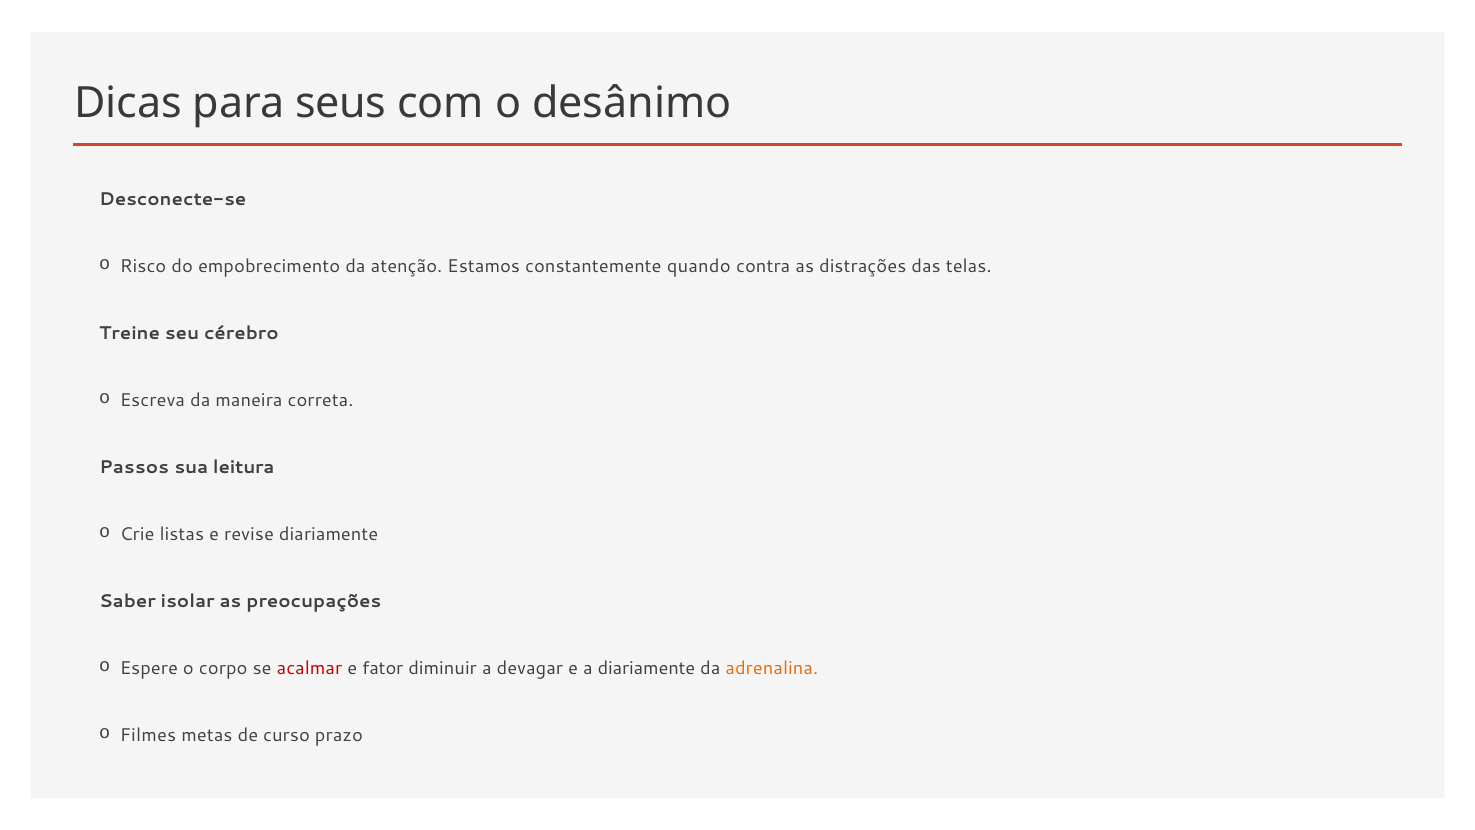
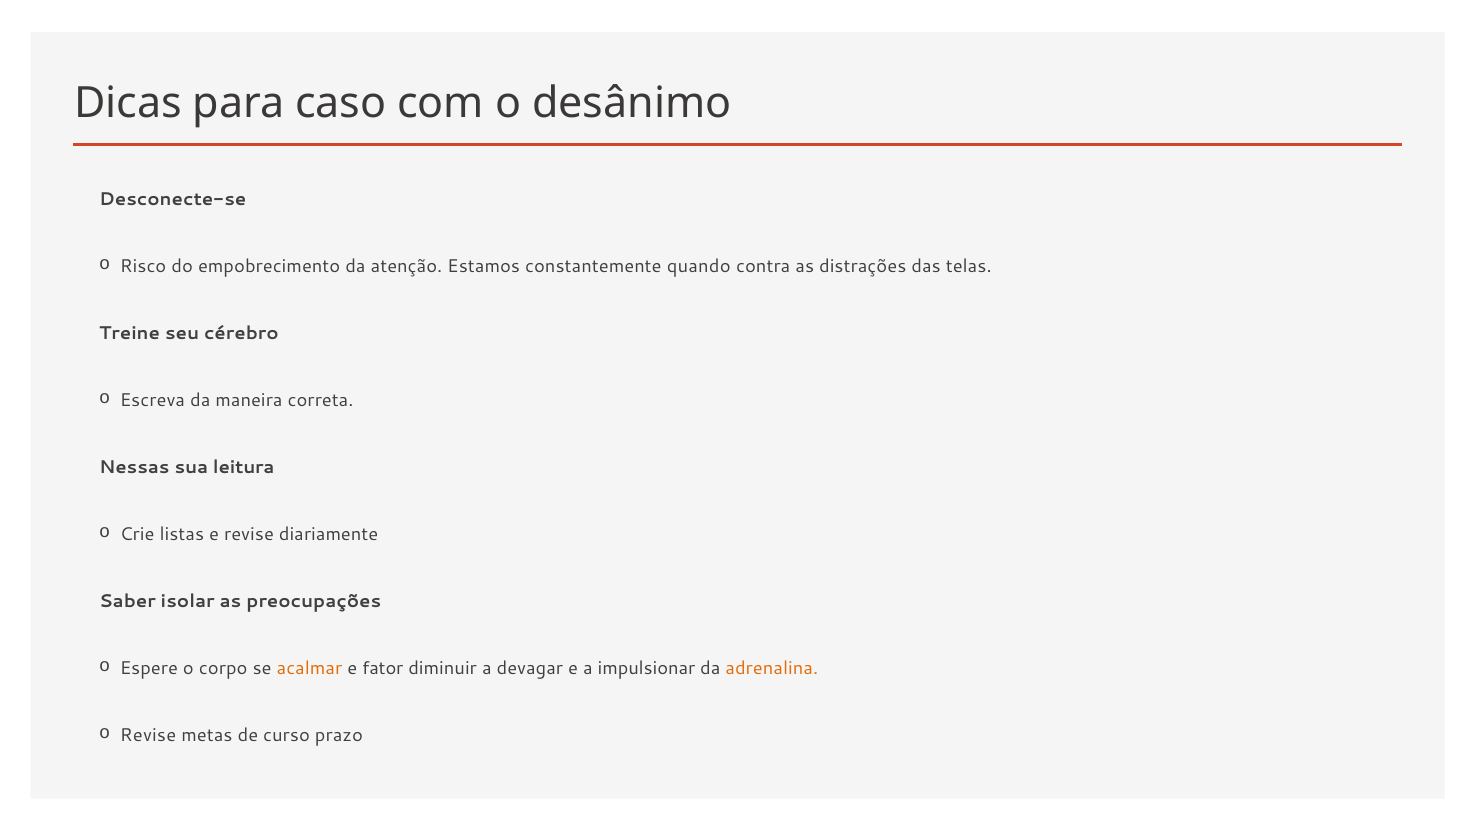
seus: seus -> caso
Passos: Passos -> Nessas
acalmar colour: red -> orange
a diariamente: diariamente -> impulsionar
o Filmes: Filmes -> Revise
